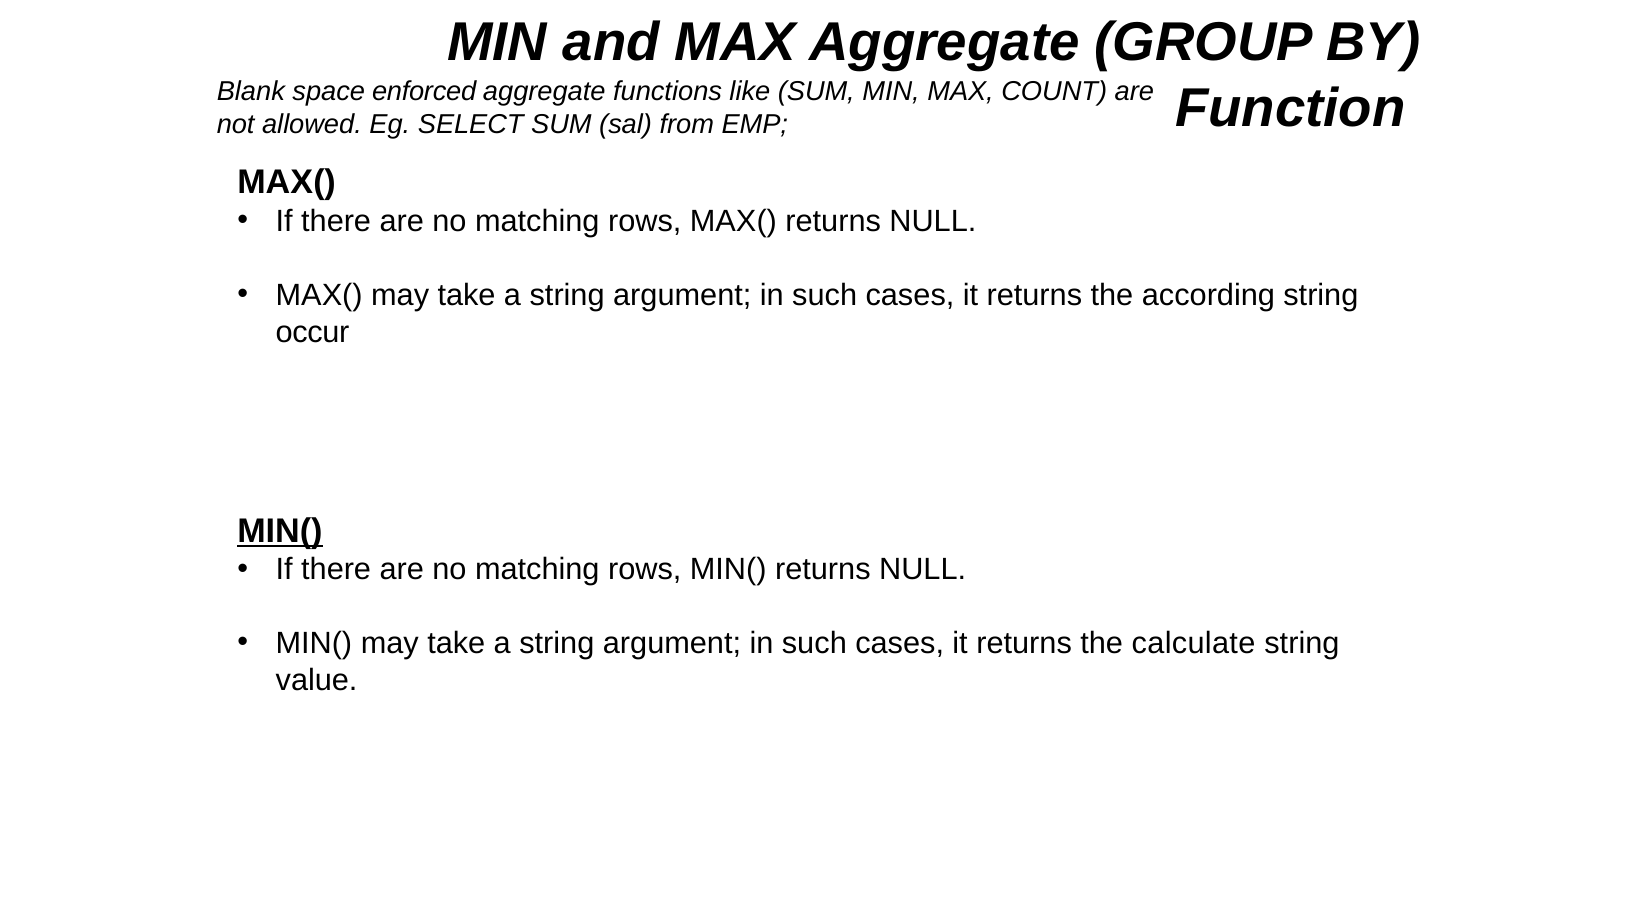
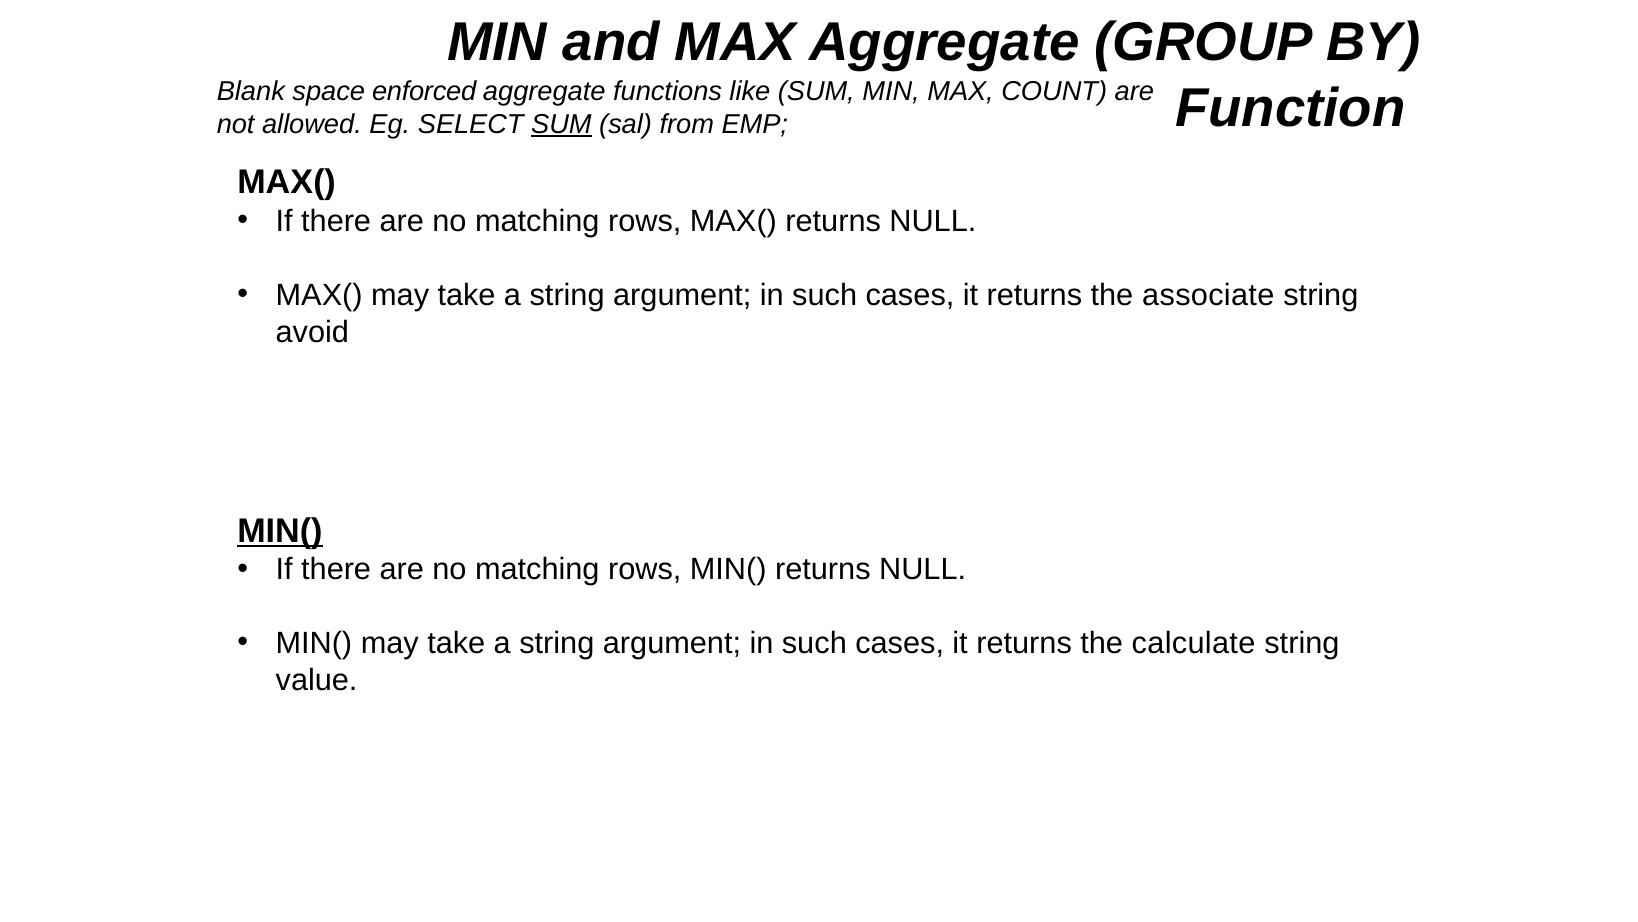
SUM at (561, 124) underline: none -> present
according: according -> associate
occur: occur -> avoid
